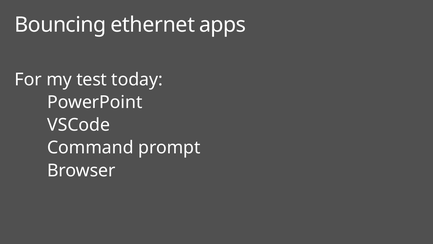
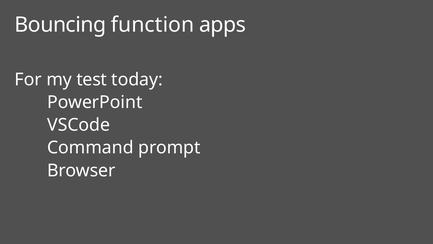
ethernet: ethernet -> function
